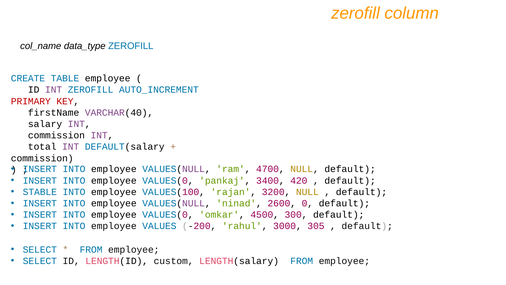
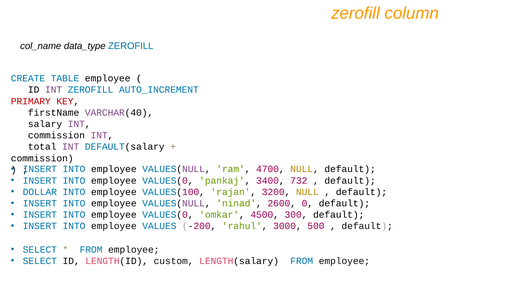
420: 420 -> 732
STABLE: STABLE -> DOLLAR
305: 305 -> 500
